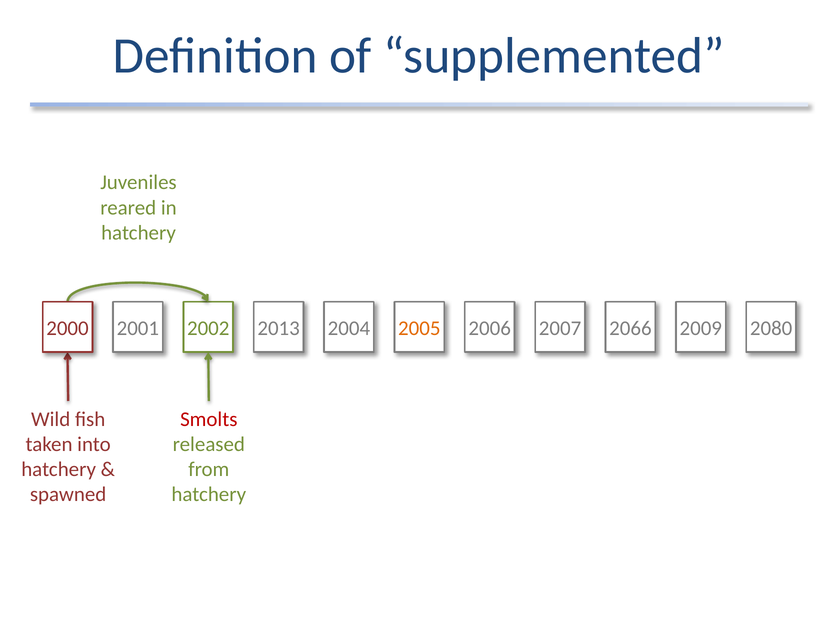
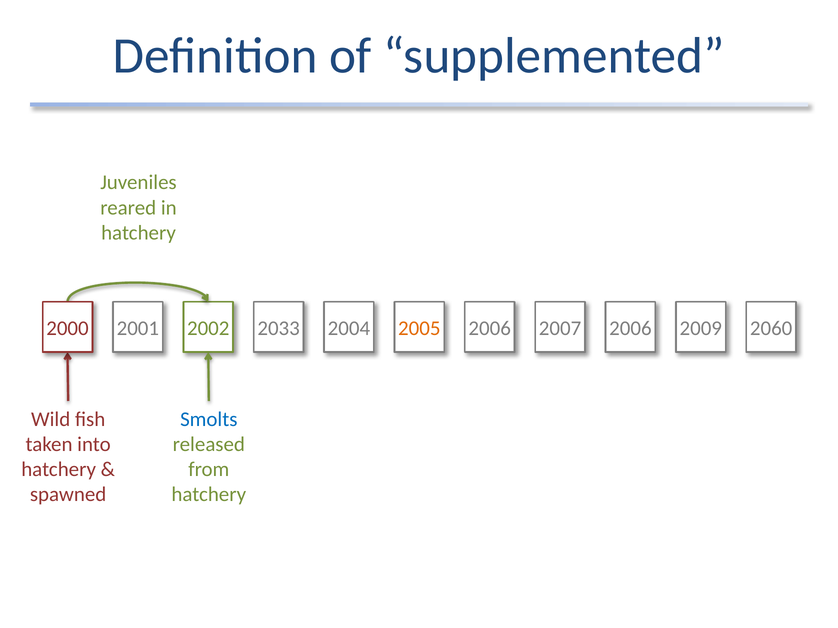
2013: 2013 -> 2033
2007 2066: 2066 -> 2006
2080: 2080 -> 2060
Smolts colour: red -> blue
